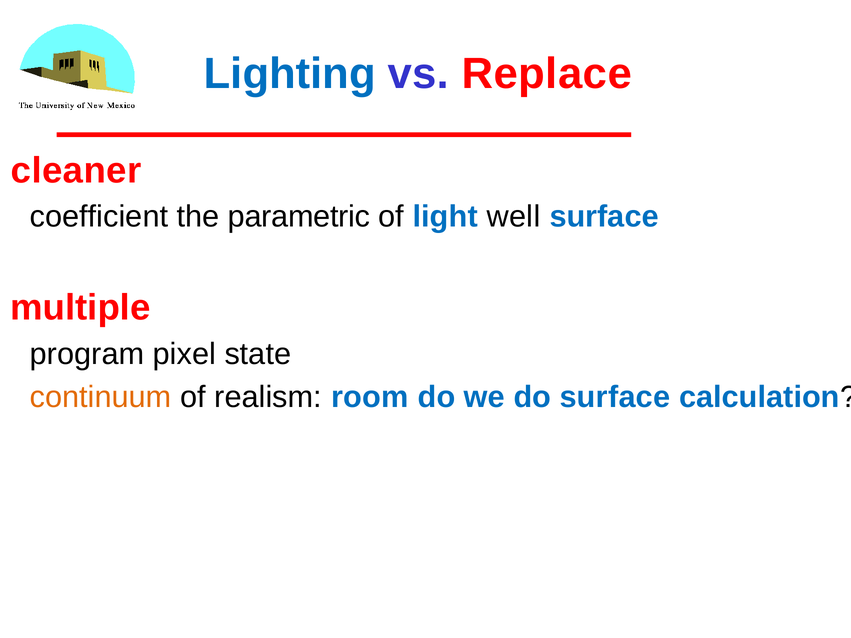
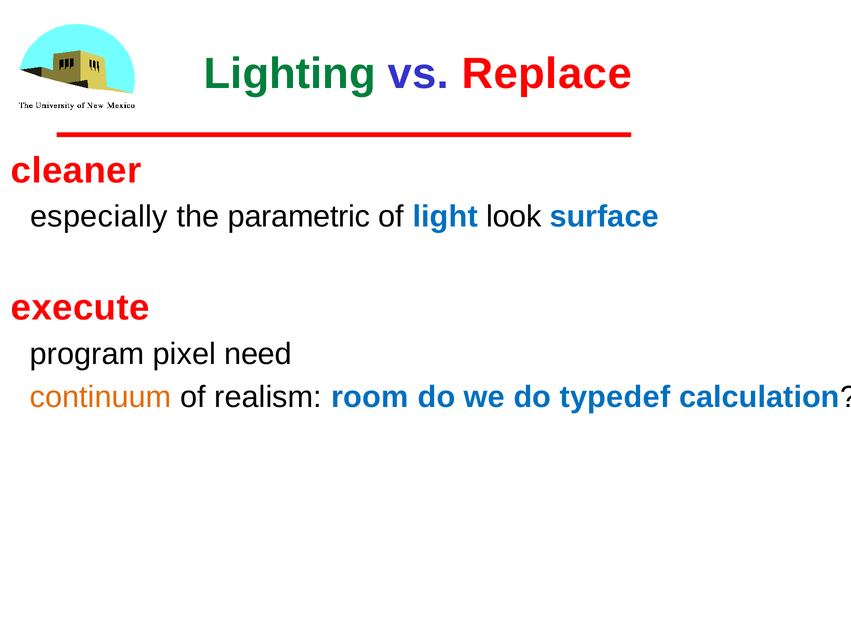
Lighting colour: blue -> green
coefficient: coefficient -> especially
well: well -> look
multiple: multiple -> execute
state: state -> need
do surface: surface -> typedef
